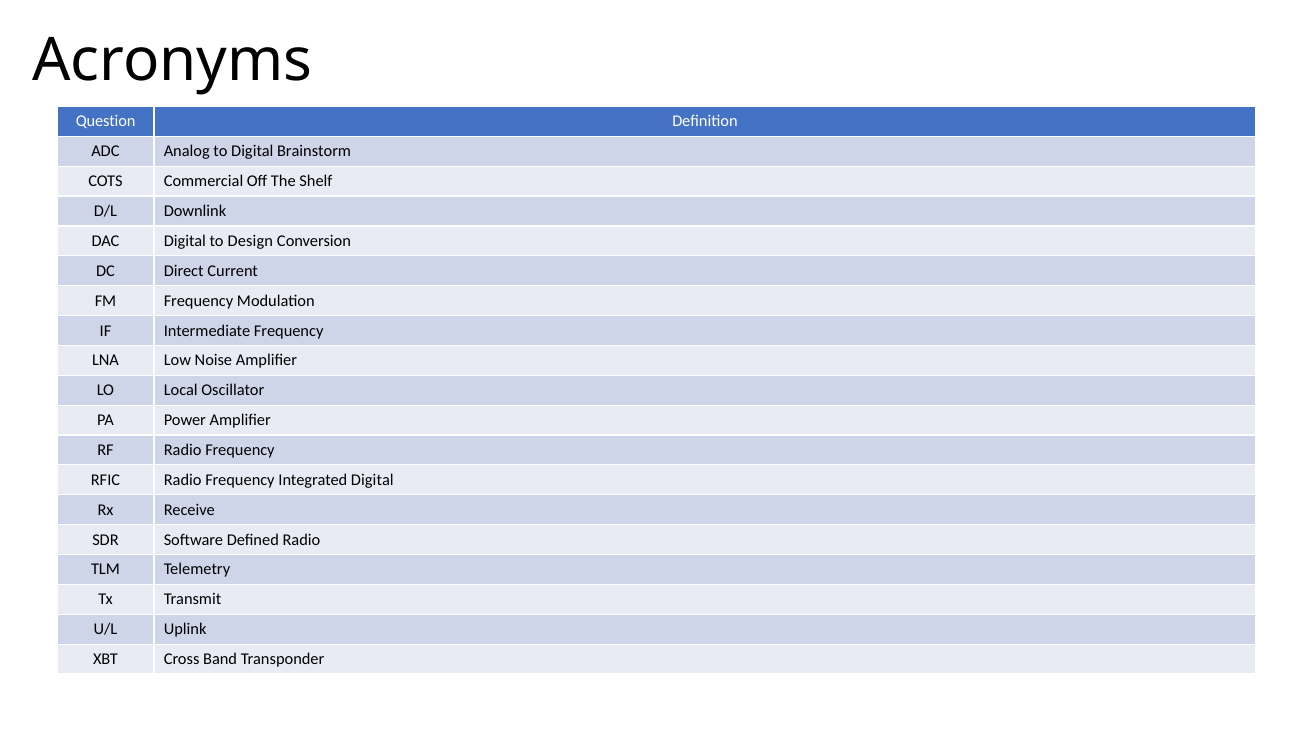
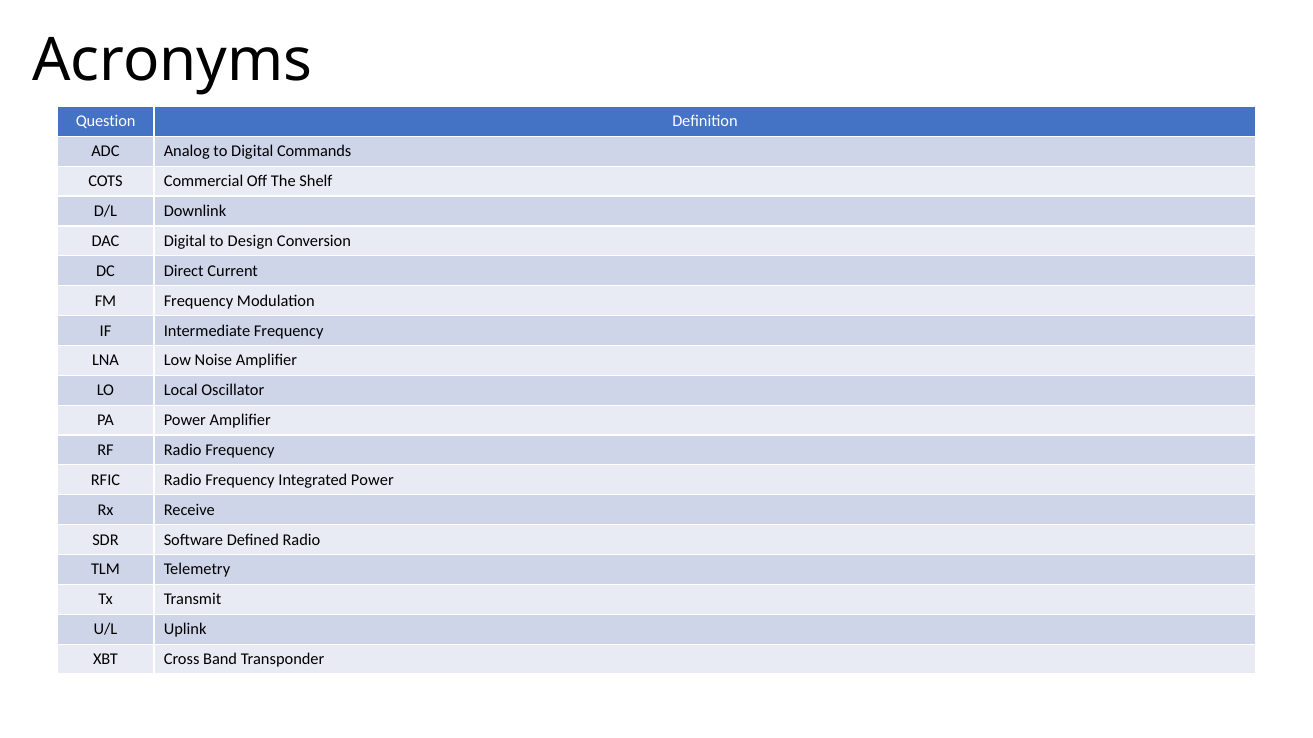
Brainstorm: Brainstorm -> Commands
Integrated Digital: Digital -> Power
